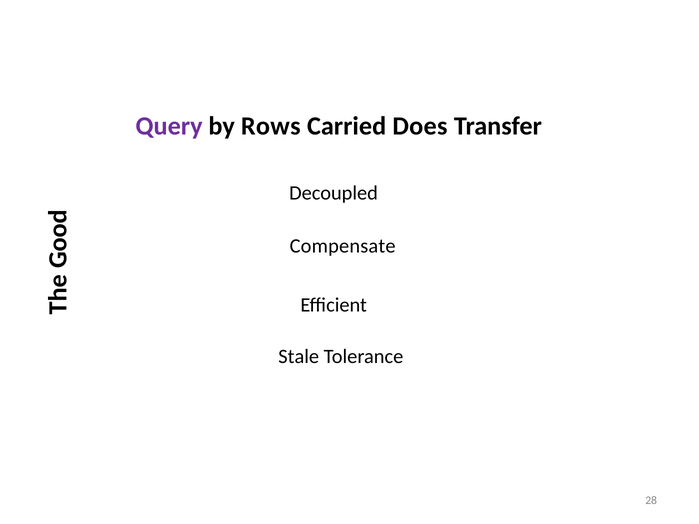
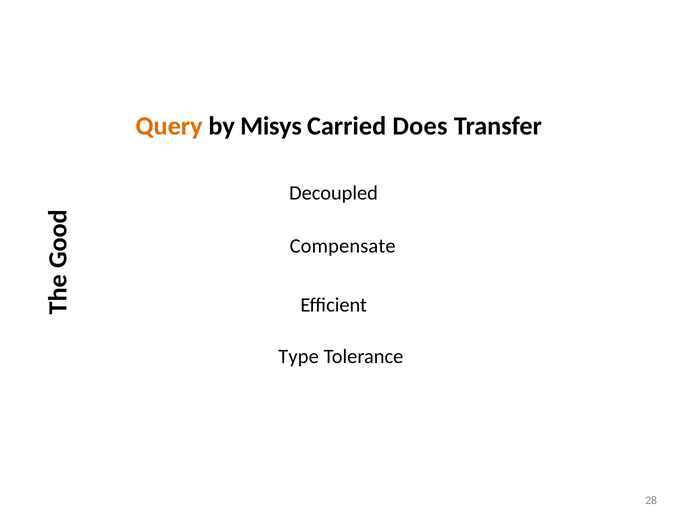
Query colour: purple -> orange
Rows: Rows -> Misys
Stale: Stale -> Type
